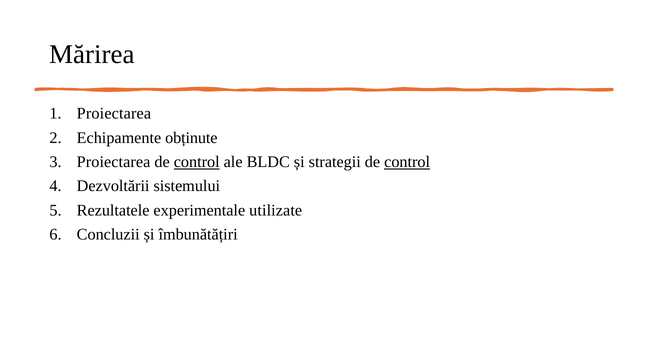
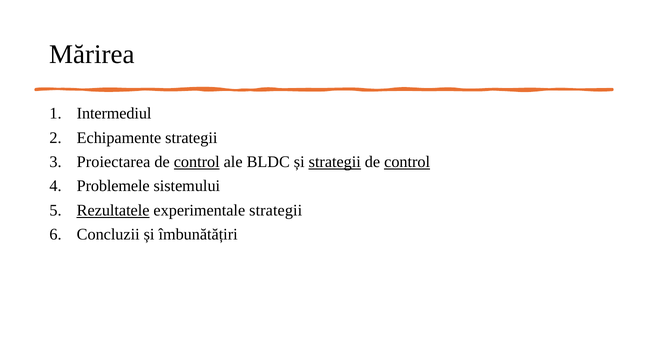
Proiectarea at (114, 114): Proiectarea -> Intermediul
Echipamente obținute: obținute -> strategii
strategii at (335, 162) underline: none -> present
Dezvoltării: Dezvoltării -> Problemele
Rezultatele underline: none -> present
experimentale utilizate: utilizate -> strategii
